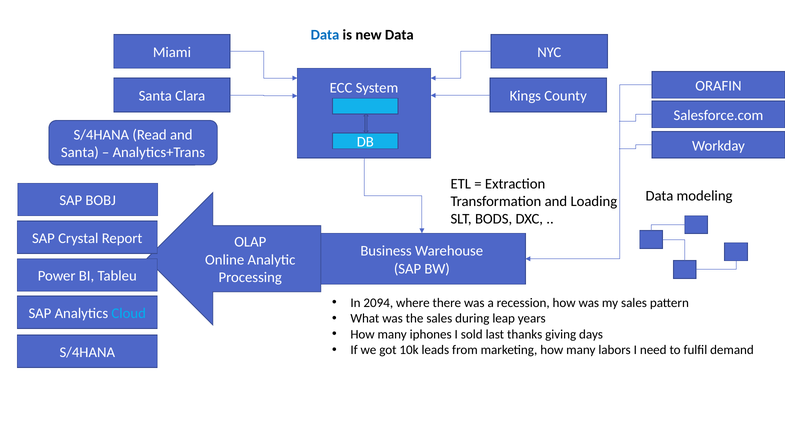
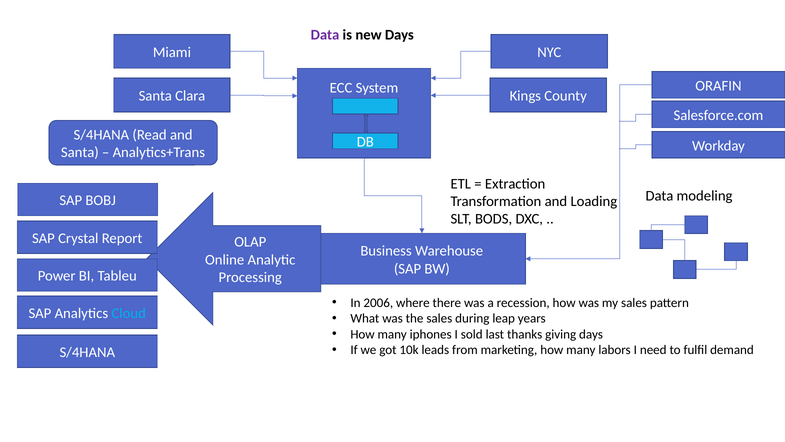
Data at (325, 35) colour: blue -> purple
new Data: Data -> Days
2094: 2094 -> 2006
